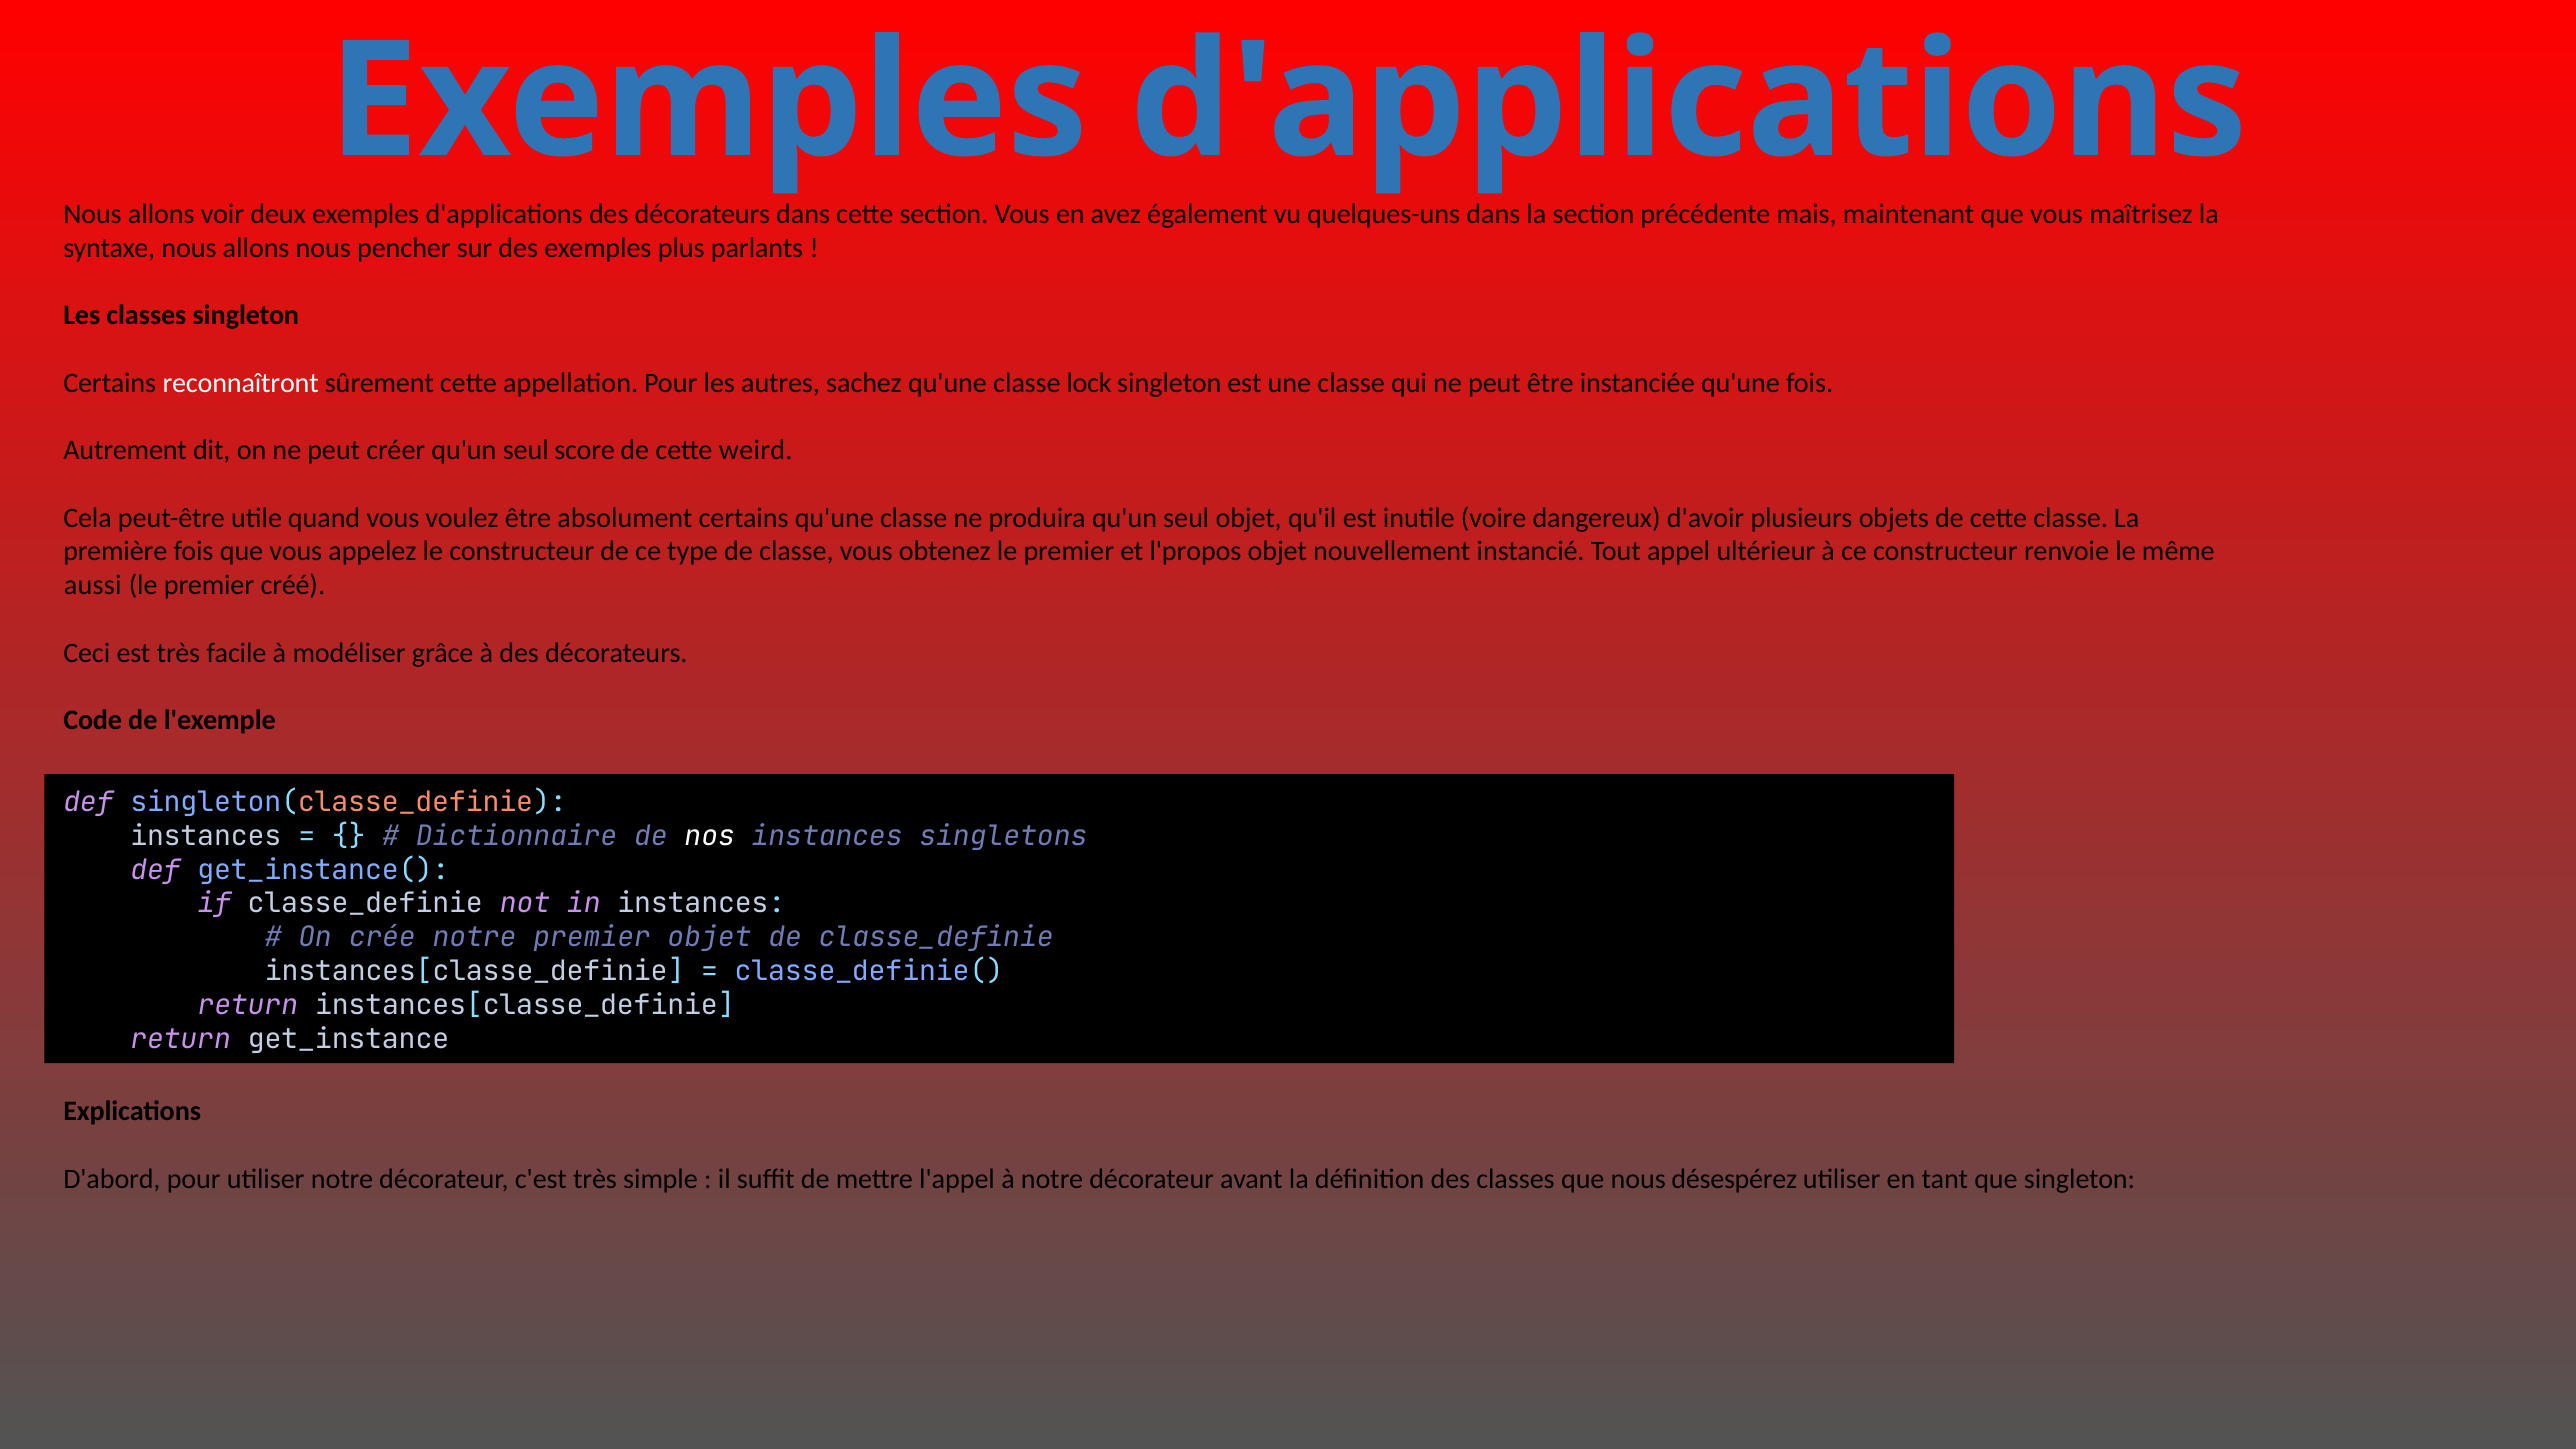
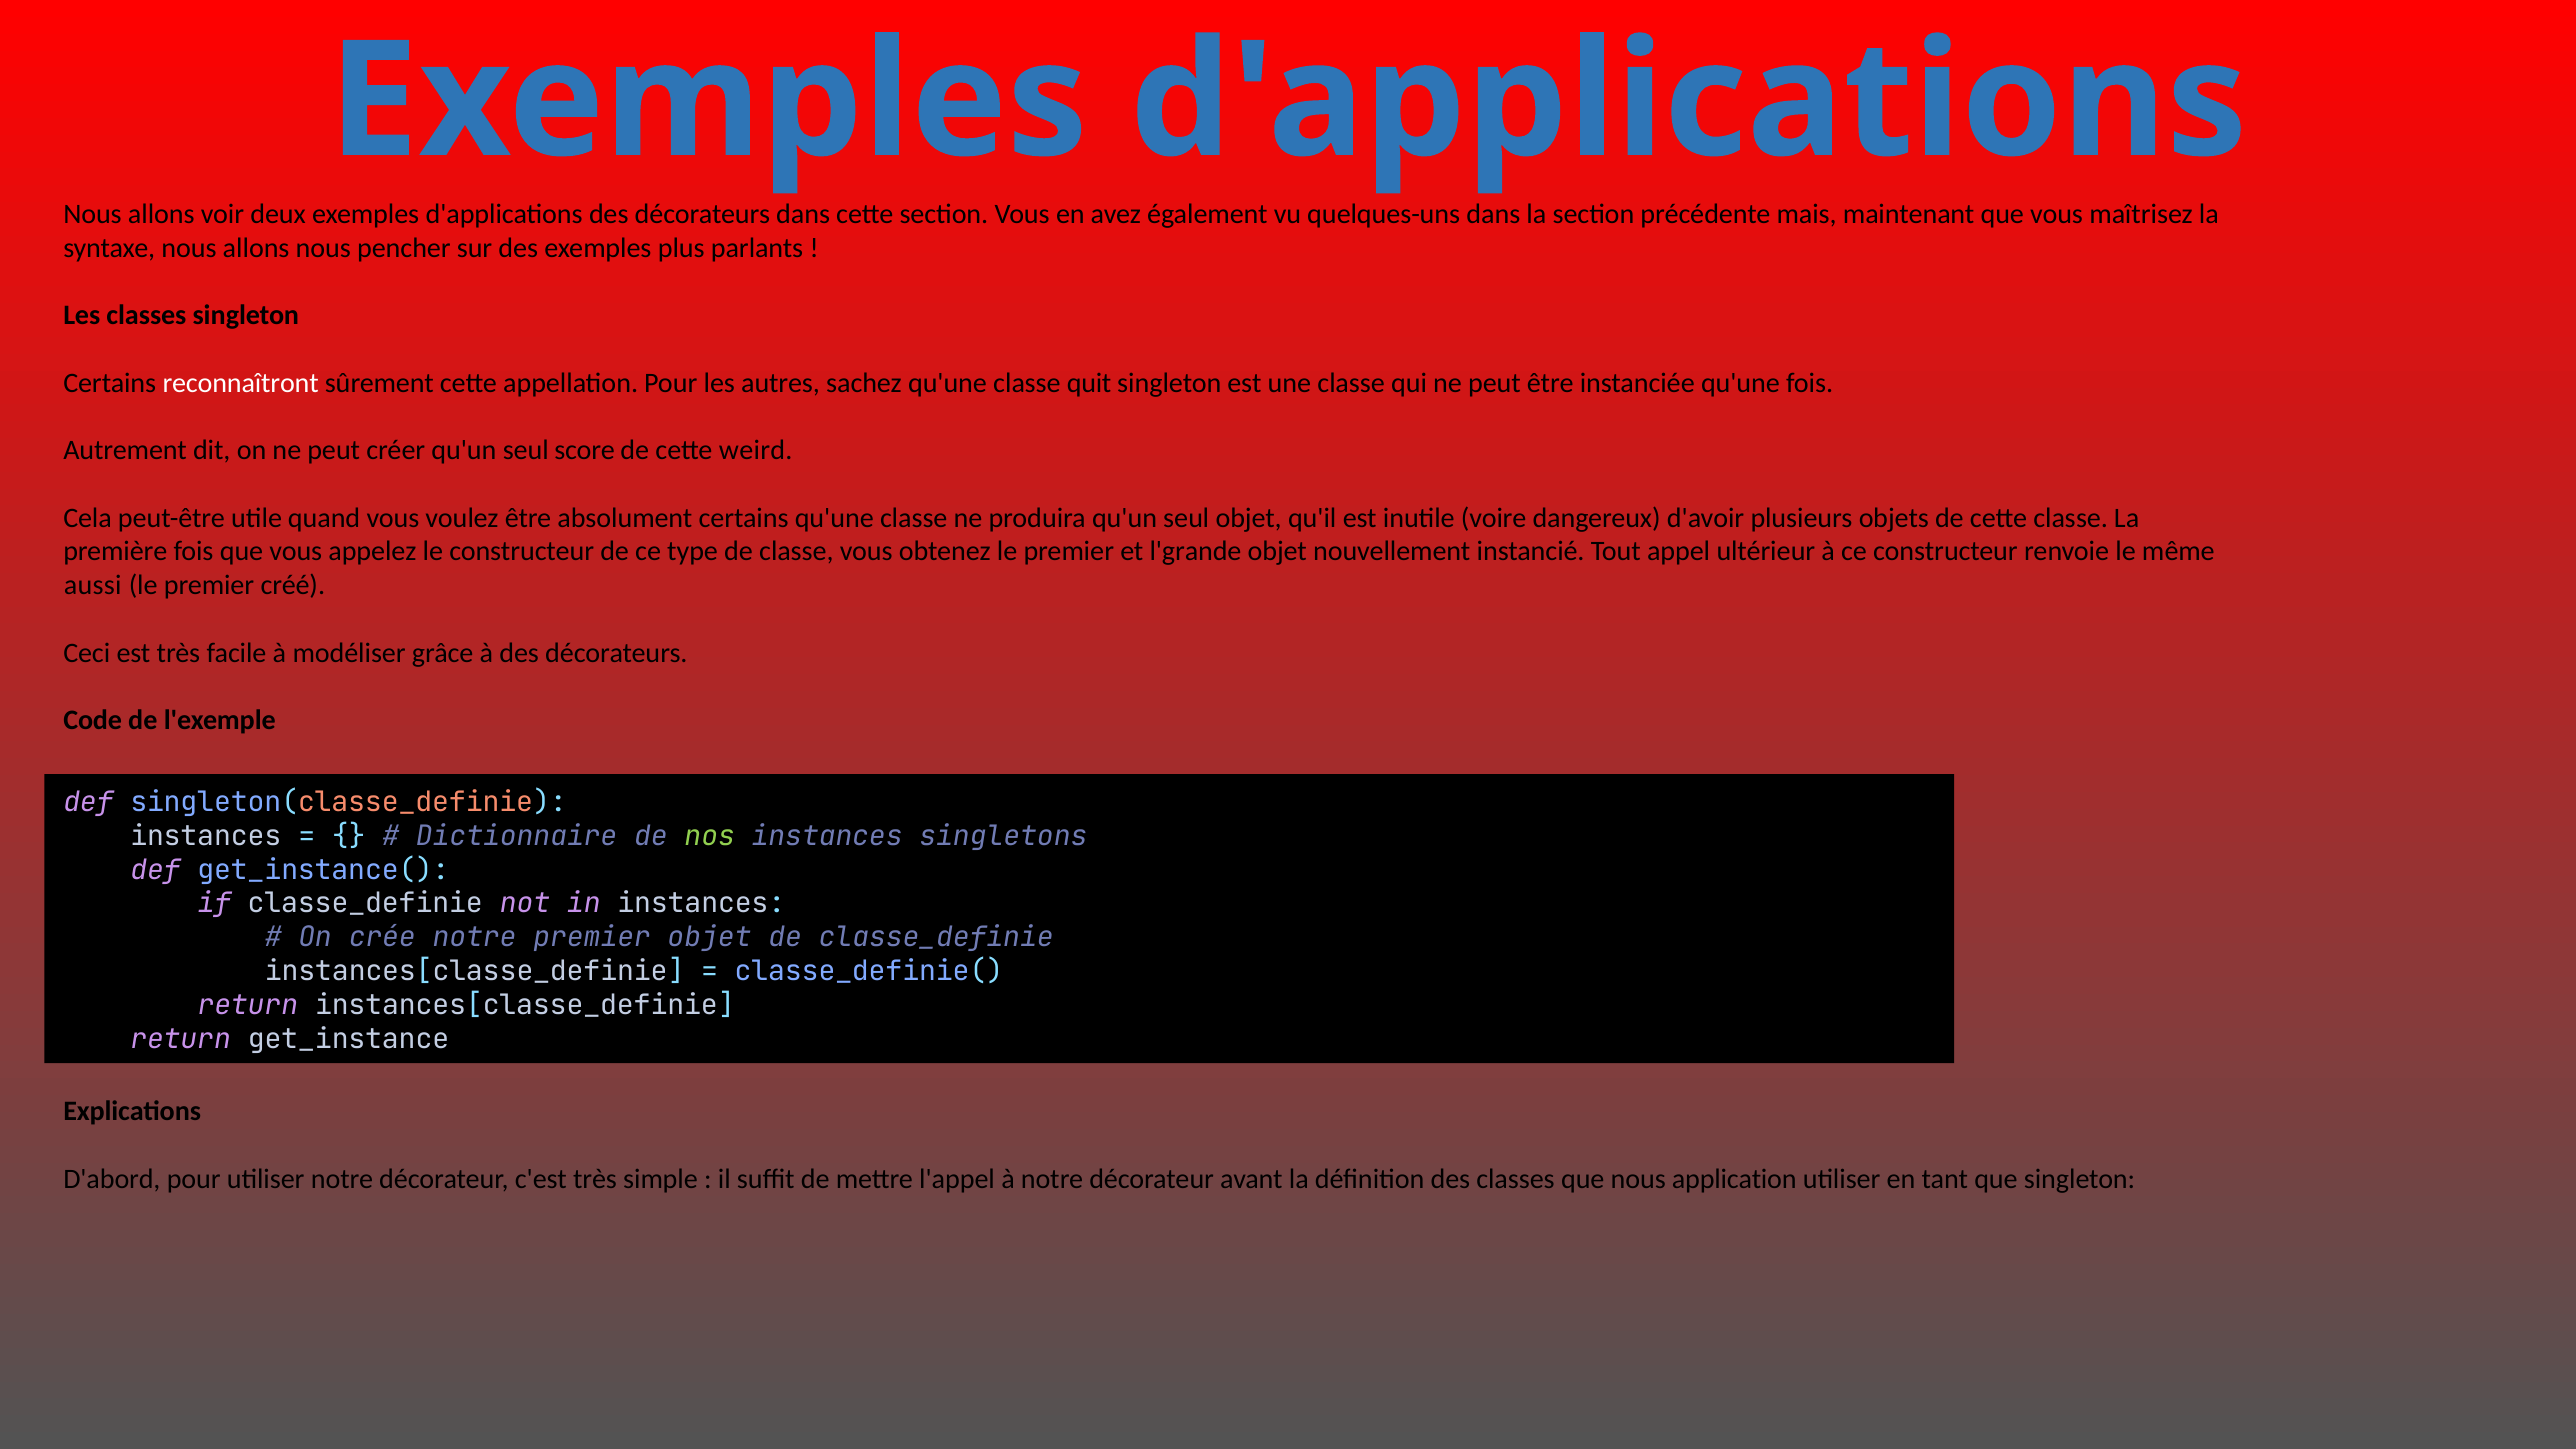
lock: lock -> quit
l'propos: l'propos -> l'grande
nos colour: white -> light green
désespérez: désespérez -> application
